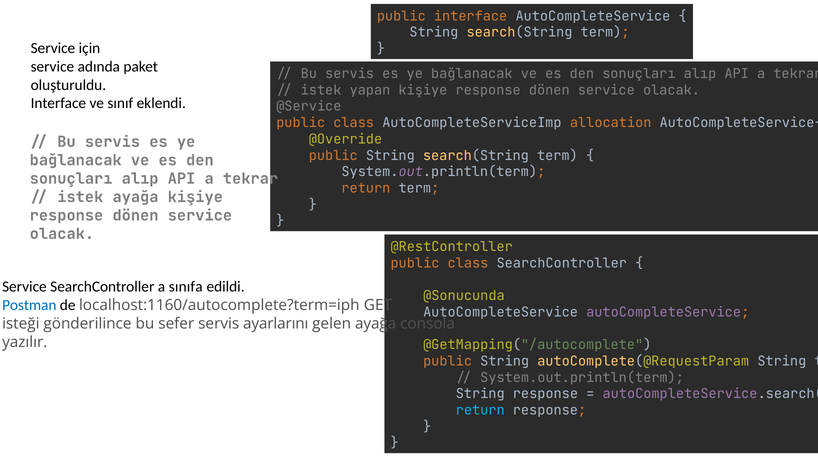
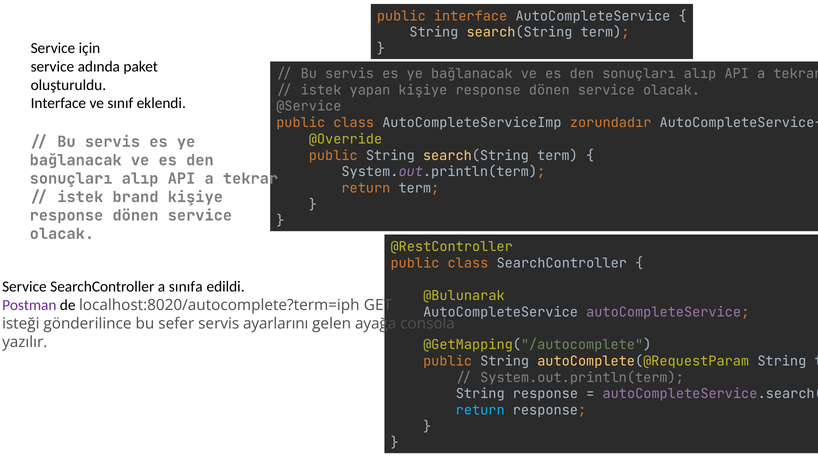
allocation: allocation -> zorundadır
istek ayağa: ayağa -> brand
@Sonucunda: @Sonucunda -> @Bulunarak
Postman colour: blue -> purple
localhost:1160/autocomplete?term=iph: localhost:1160/autocomplete?term=iph -> localhost:8020/autocomplete?term=iph
